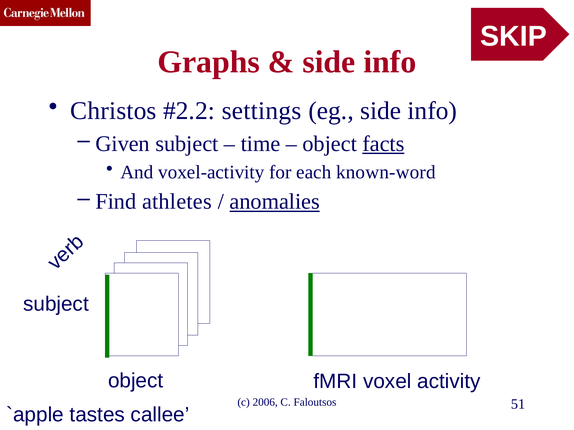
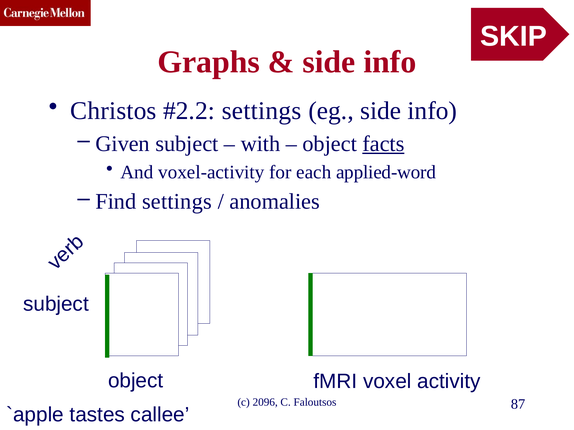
time: time -> with
known-word: known-word -> applied-word
Find athletes: athletes -> settings
anomalies underline: present -> none
2006: 2006 -> 2096
51: 51 -> 87
